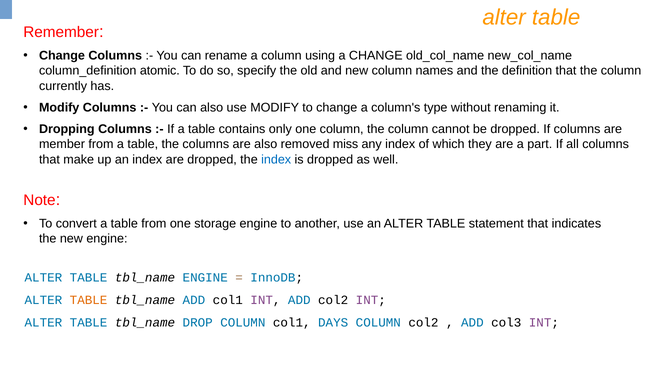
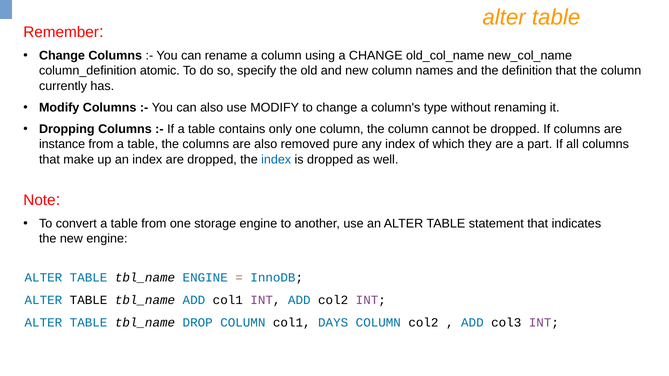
member: member -> instance
miss: miss -> pure
TABLE at (89, 300) colour: orange -> black
